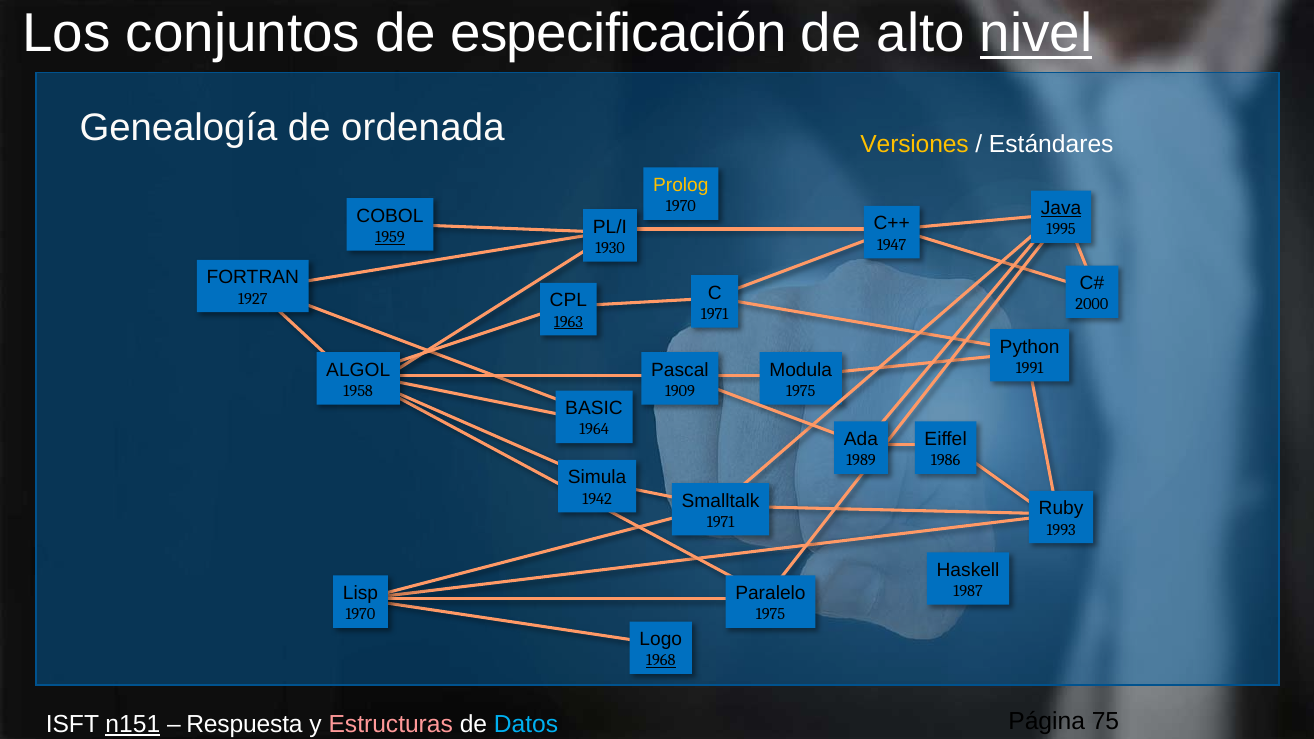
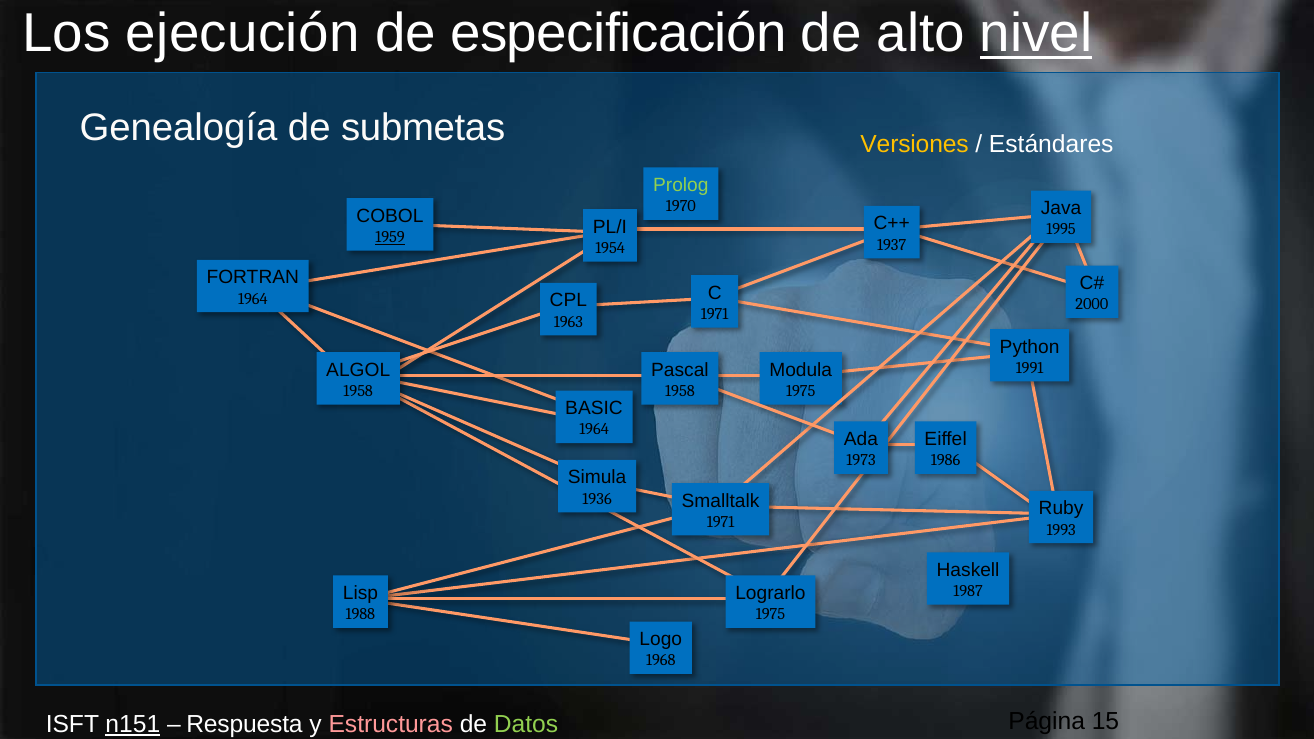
conjuntos: conjuntos -> ejecución
ordenada: ordenada -> submetas
Prolog colour: yellow -> light green
Java underline: present -> none
1947: 1947 -> 1937
1930: 1930 -> 1954
1927 at (253, 299): 1927 -> 1964
1963 underline: present -> none
1909 at (680, 391): 1909 -> 1958
1989: 1989 -> 1973
1942: 1942 -> 1936
Paralelo: Paralelo -> Lograrlo
1970 at (360, 614): 1970 -> 1988
1968 underline: present -> none
75: 75 -> 15
Datos colour: light blue -> light green
